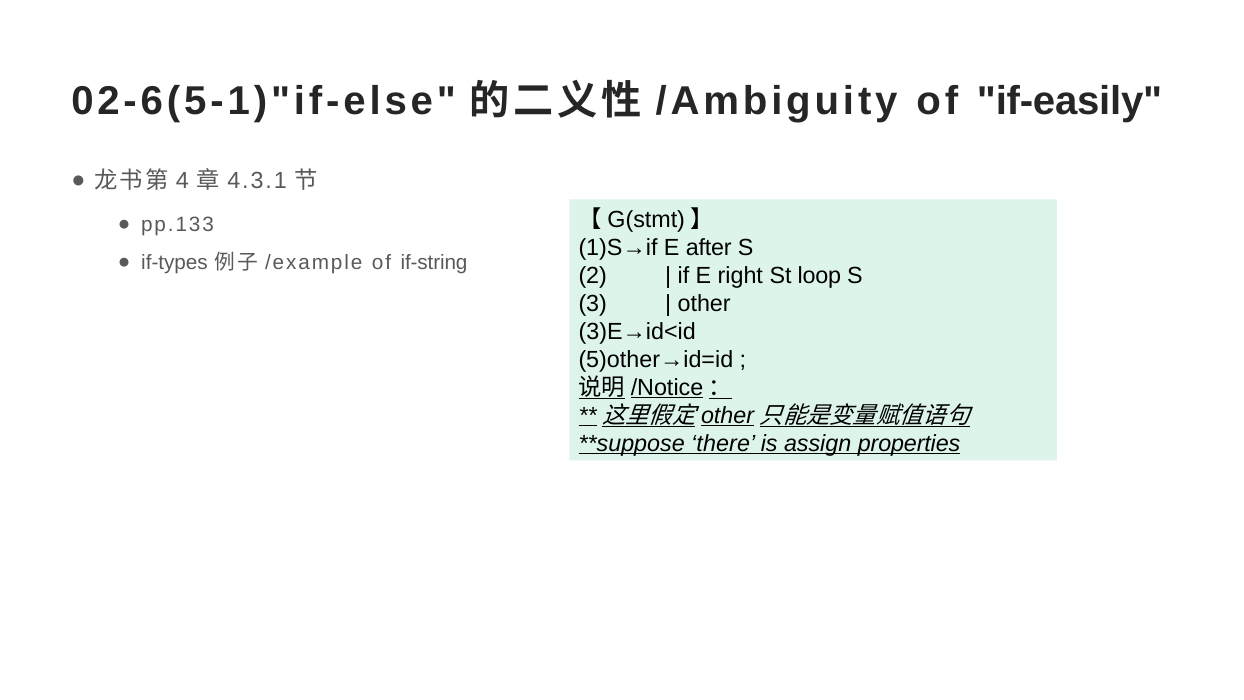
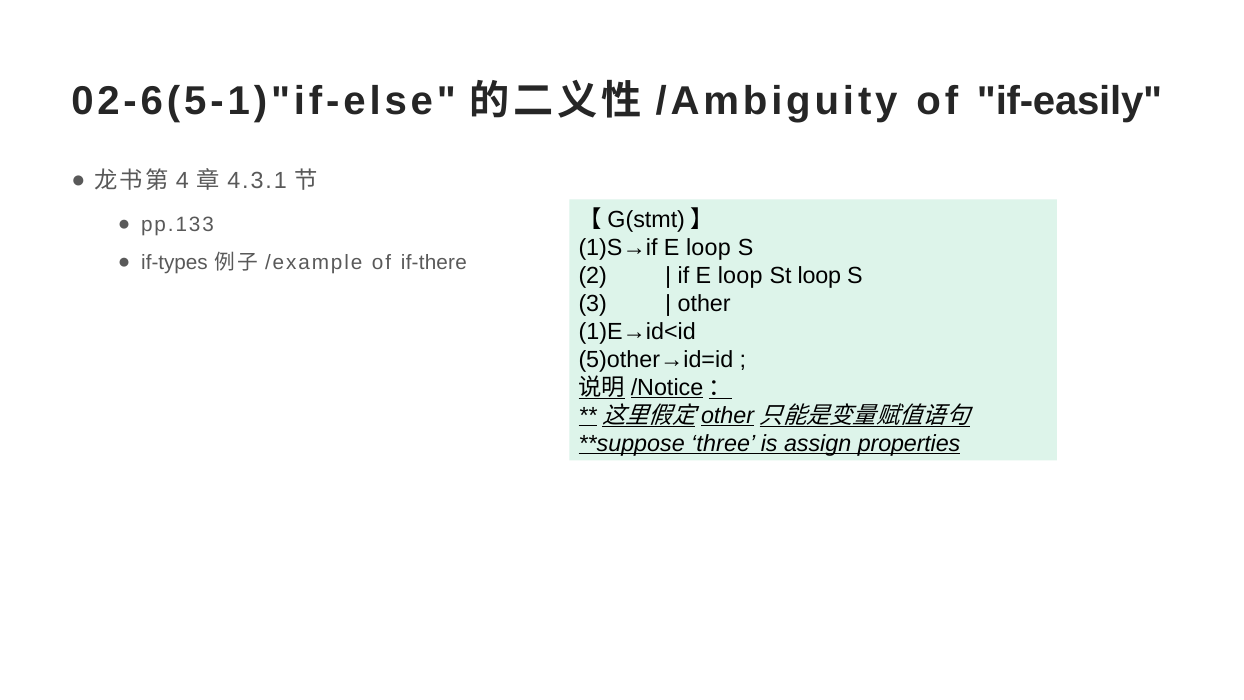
1)S→if E after: after -> loop
if-string: if-string -> if-there
if E right: right -> loop
3)E→id<id: 3)E→id<id -> 1)E→id<id
there: there -> three
